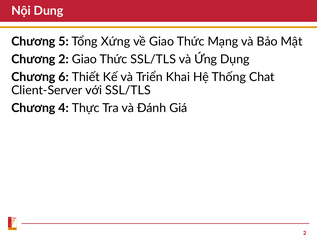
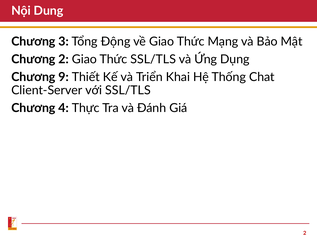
5: 5 -> 3
Xứng: Xứng -> Động
6: 6 -> 9
